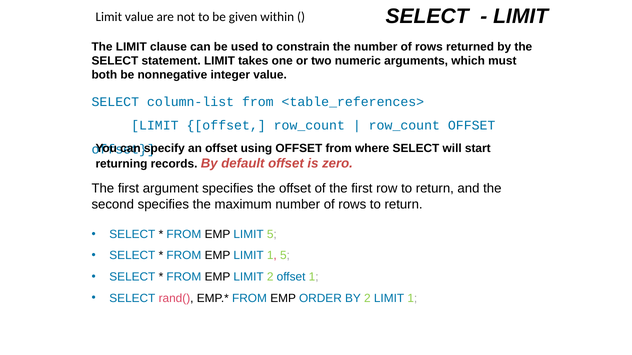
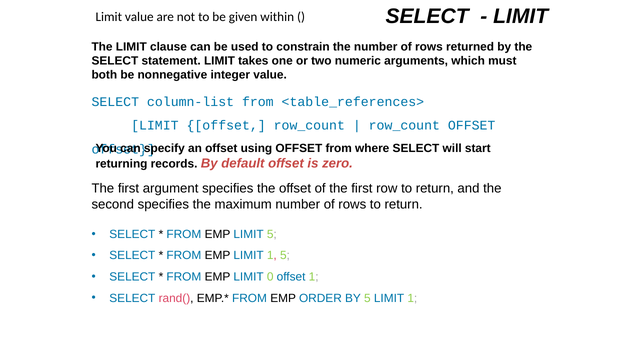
LIMIT 2: 2 -> 0
BY 2: 2 -> 5
